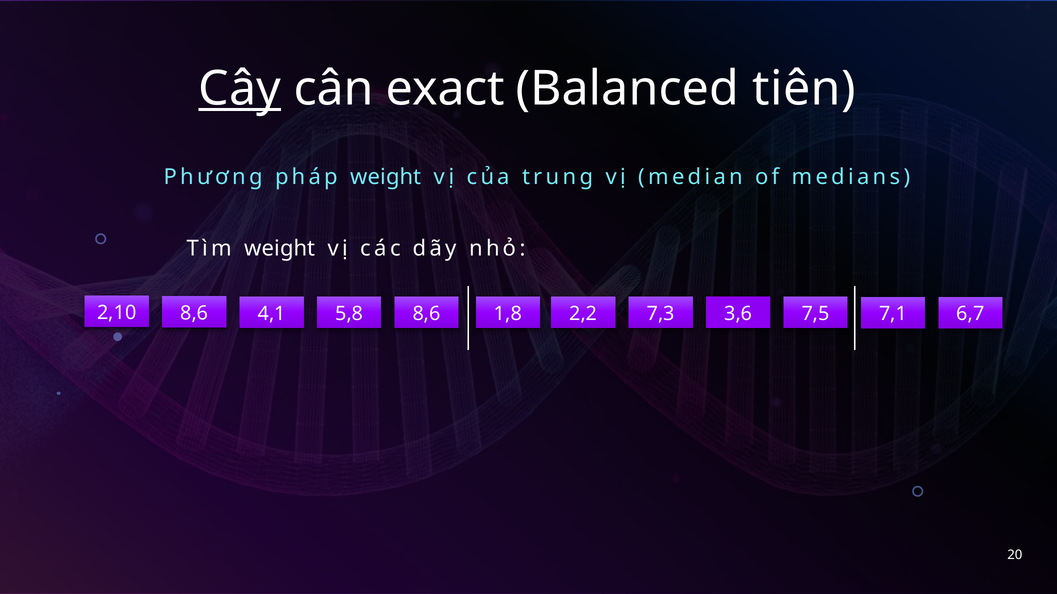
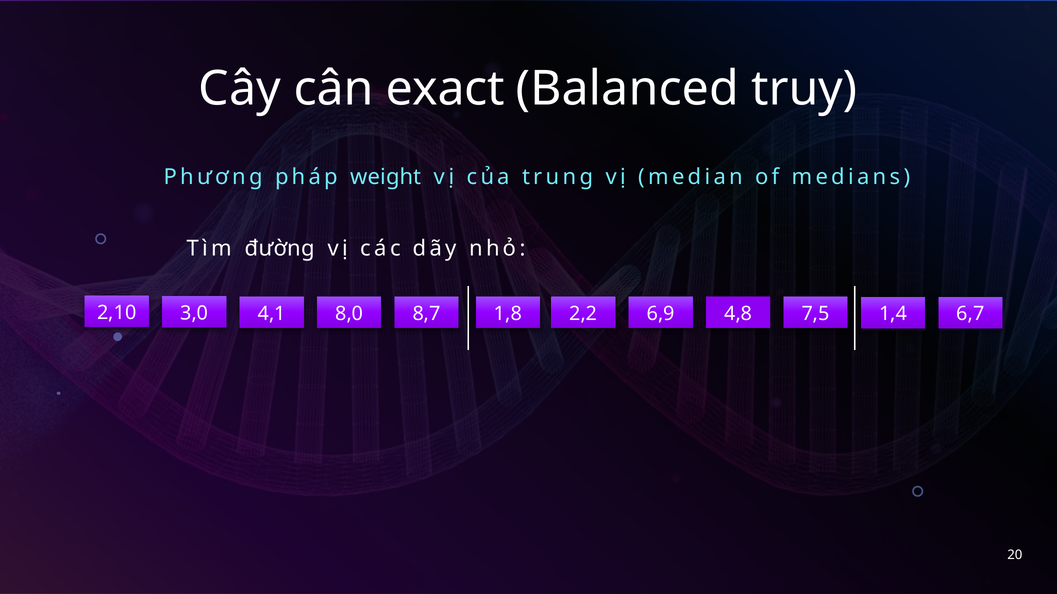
Cây underline: present -> none
tiên: tiên -> truy
Tìm weight: weight -> đường
2,10 8,6: 8,6 -> 3,0
3,6: 3,6 -> 4,8
7,3: 7,3 -> 6,9
7,1: 7,1 -> 1,4
5,8: 5,8 -> 8,0
4,1 8,6: 8,6 -> 8,7
